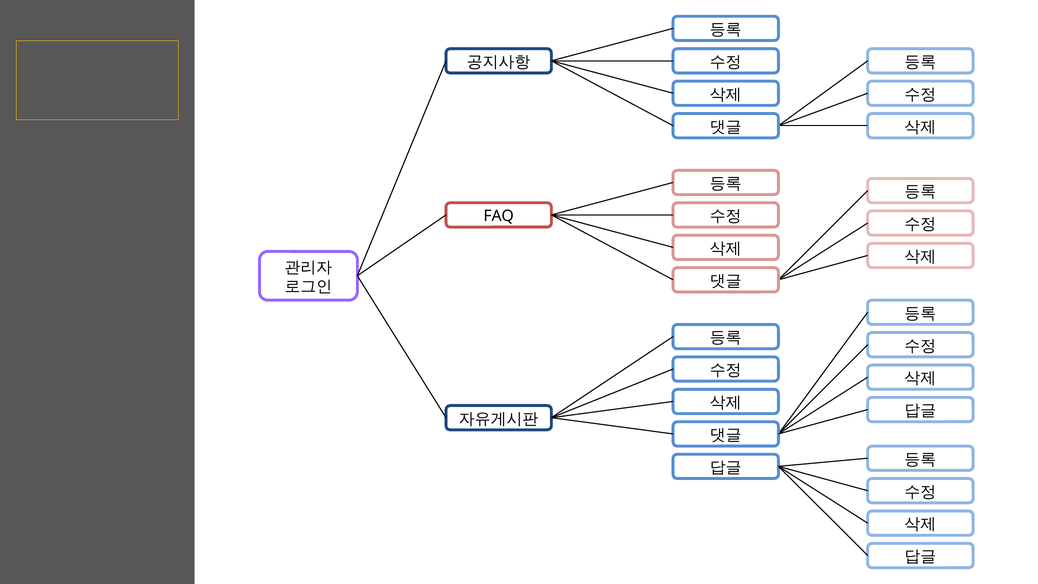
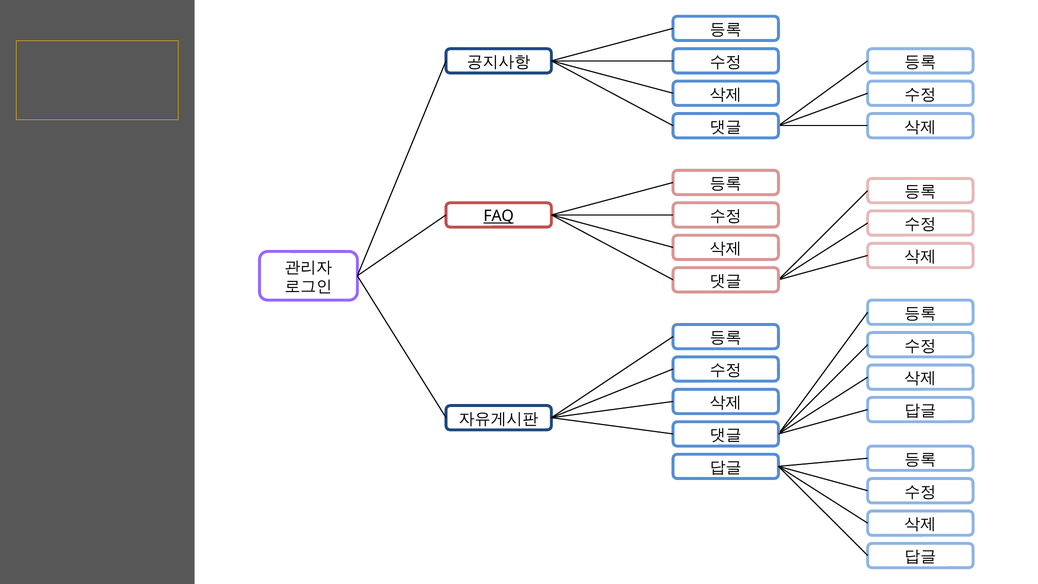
FAQ underline: none -> present
